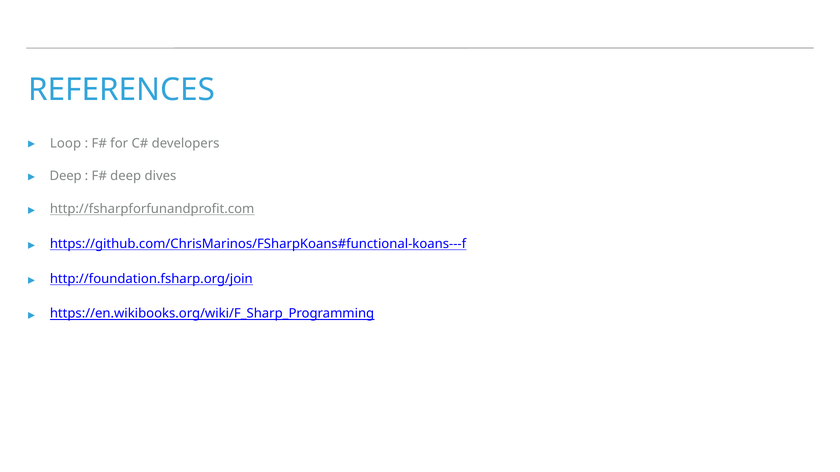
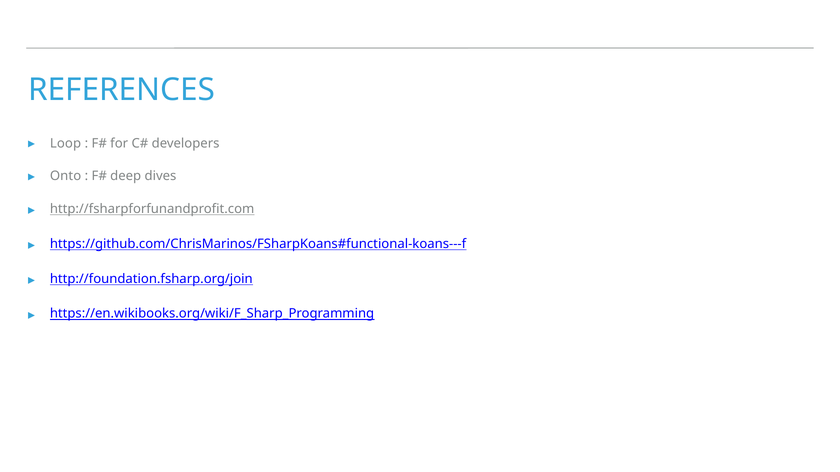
Deep at (66, 176): Deep -> Onto
